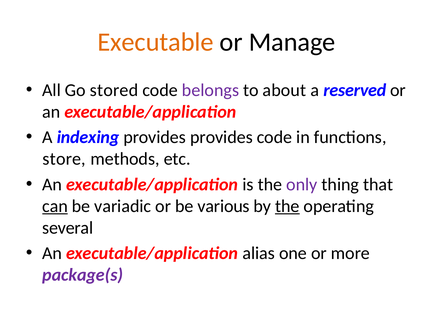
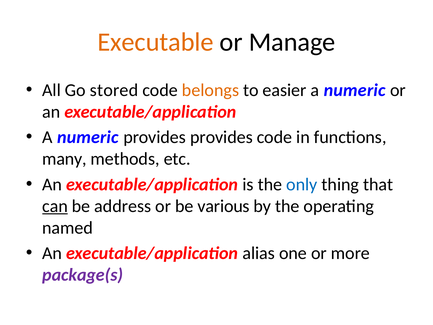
belongs colour: purple -> orange
about: about -> easier
reserved at (355, 90): reserved -> numeric
indexing at (88, 137): indexing -> numeric
store: store -> many
only colour: purple -> blue
variadic: variadic -> address
the at (287, 206) underline: present -> none
several: several -> named
